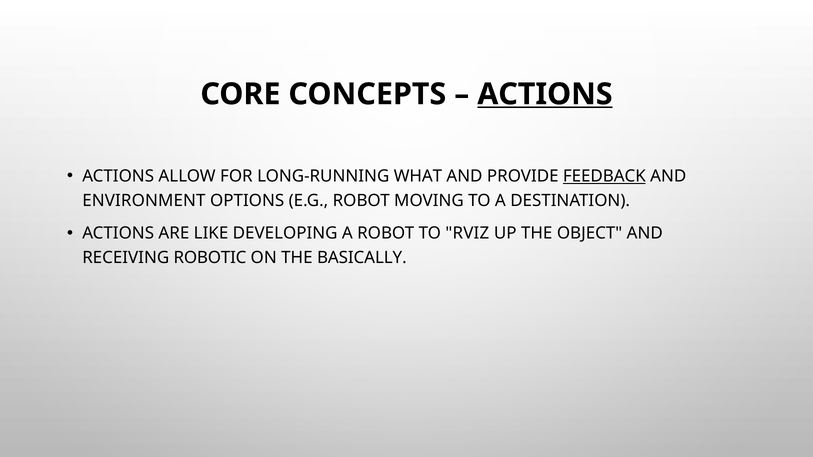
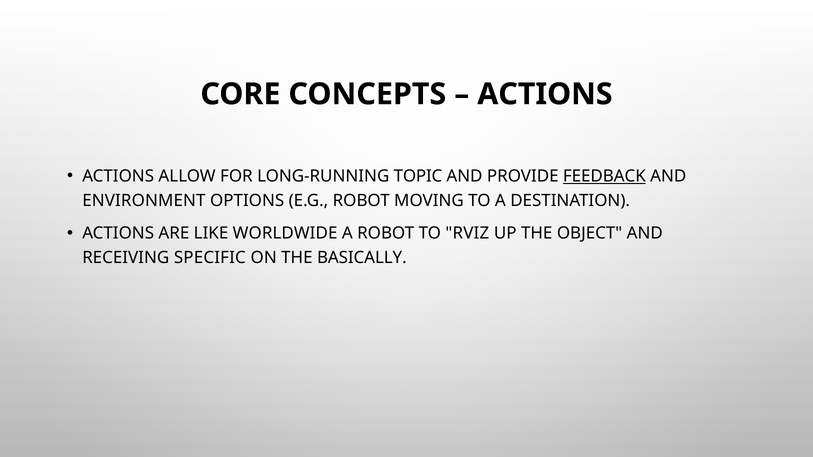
ACTIONS at (545, 94) underline: present -> none
WHAT: WHAT -> TOPIC
DEVELOPING: DEVELOPING -> WORLDWIDE
ROBOTIC: ROBOTIC -> SPECIFIC
